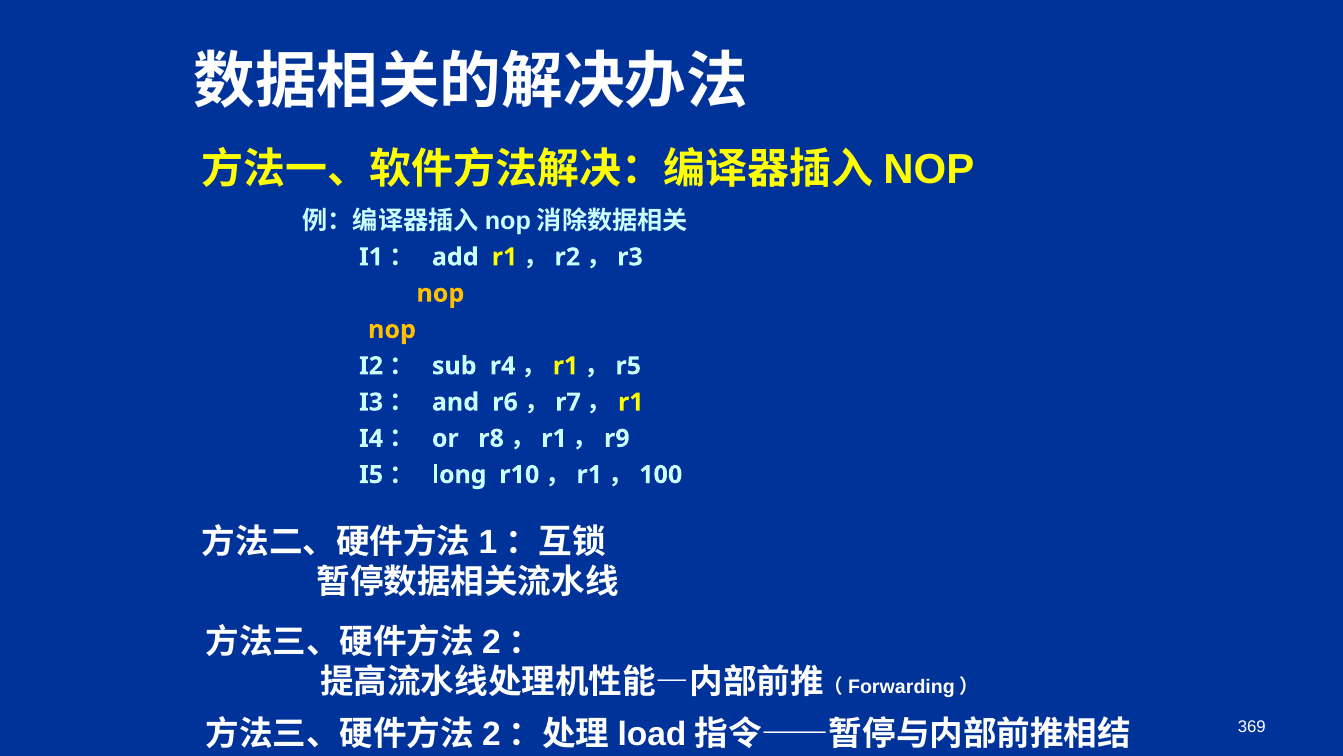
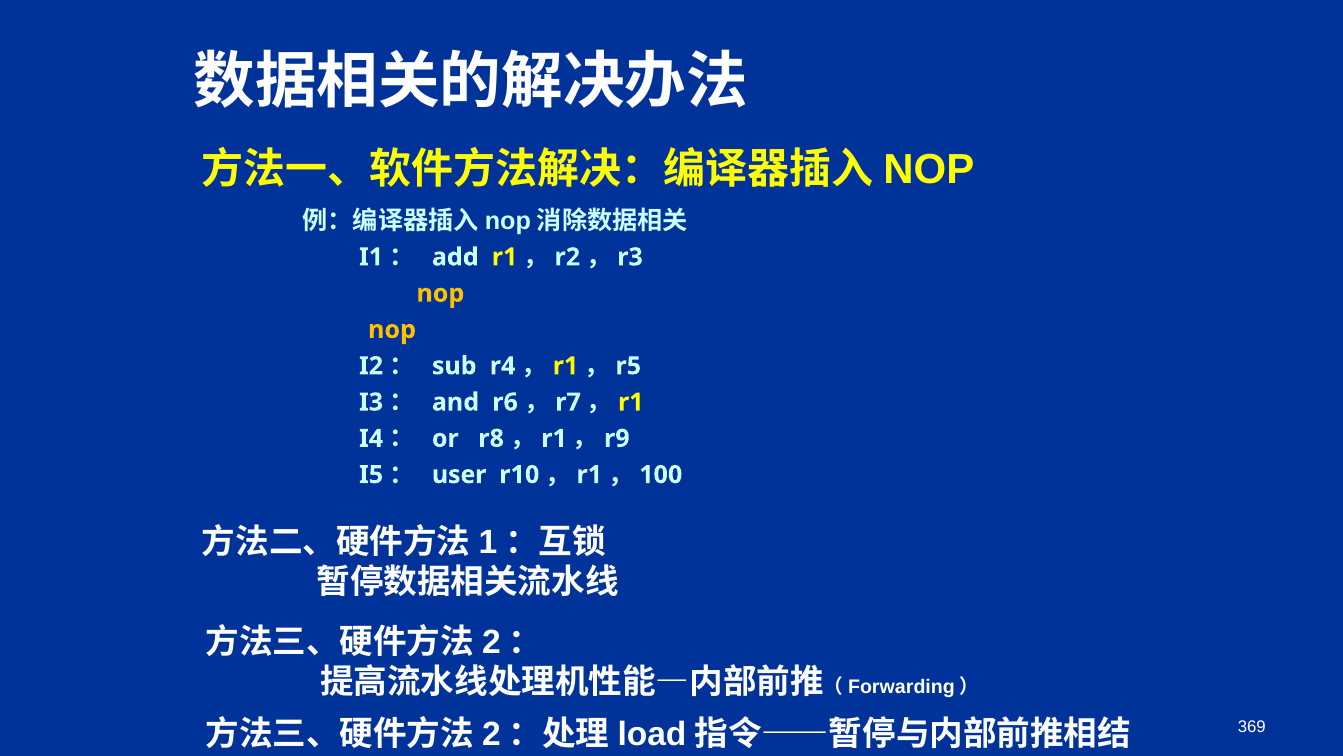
long: long -> user
